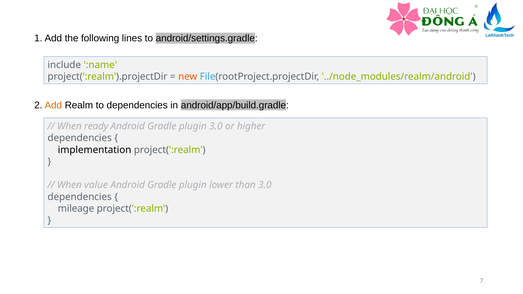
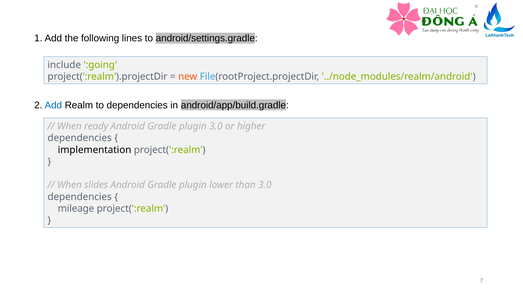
:name: :name -> :going
Add at (53, 105) colour: orange -> blue
value: value -> slides
